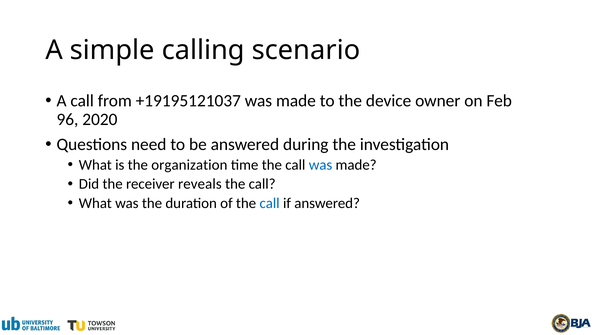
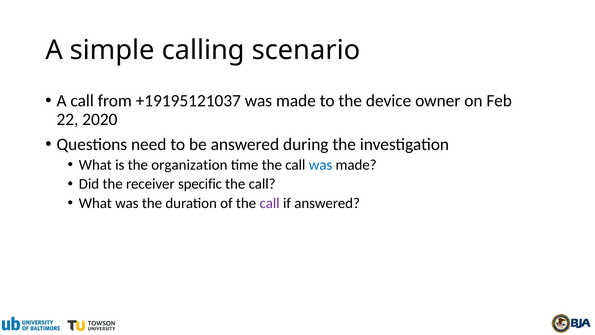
96: 96 -> 22
reveals: reveals -> specific
call at (270, 203) colour: blue -> purple
